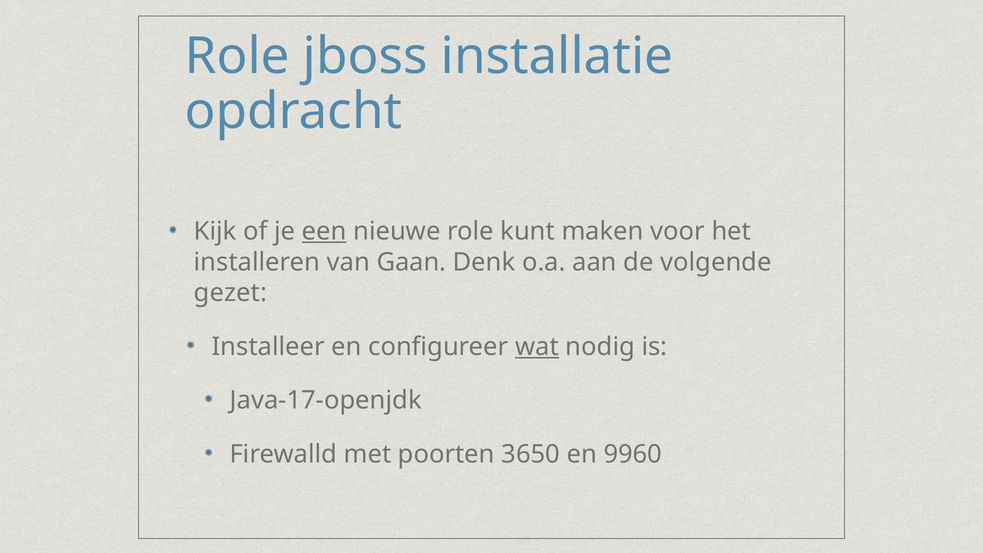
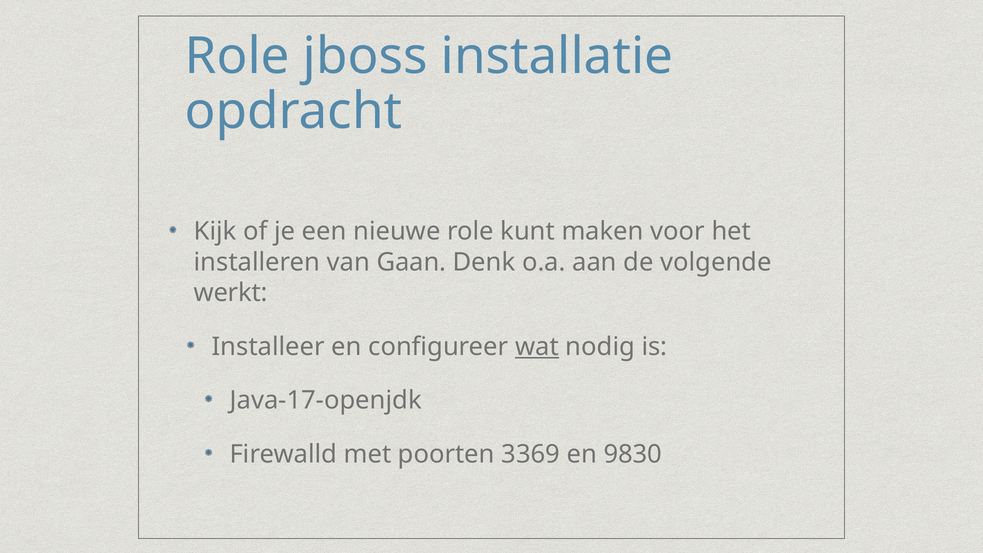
een underline: present -> none
gezet: gezet -> werkt
3650: 3650 -> 3369
9960: 9960 -> 9830
